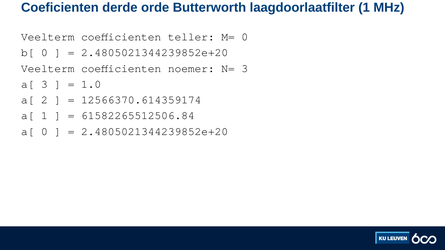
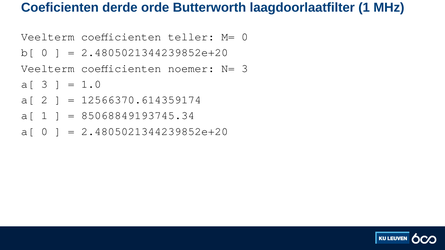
61582265512506.84: 61582265512506.84 -> 85068849193745.34
